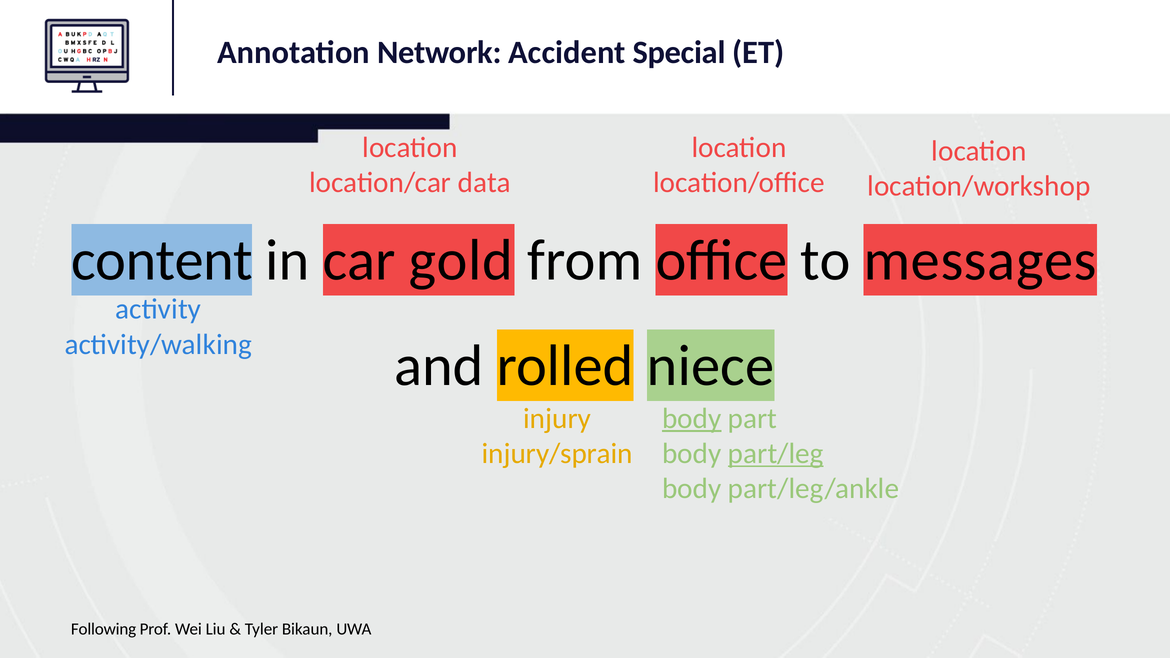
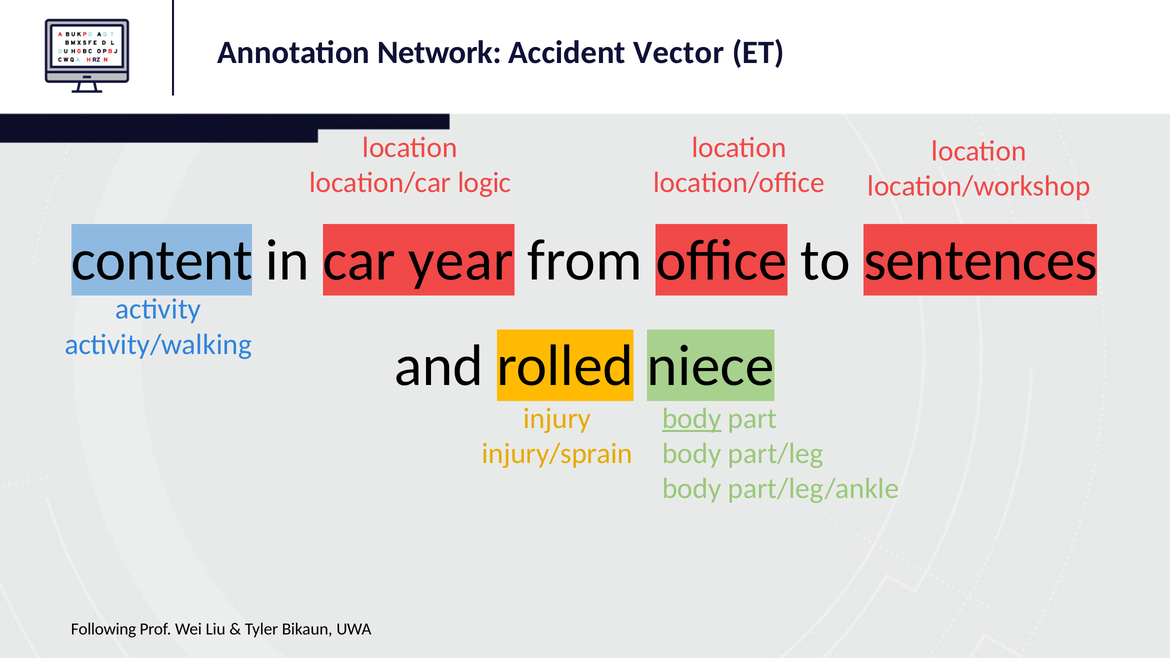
Special: Special -> Vector
data: data -> logic
gold: gold -> year
messages: messages -> sentences
part/leg underline: present -> none
